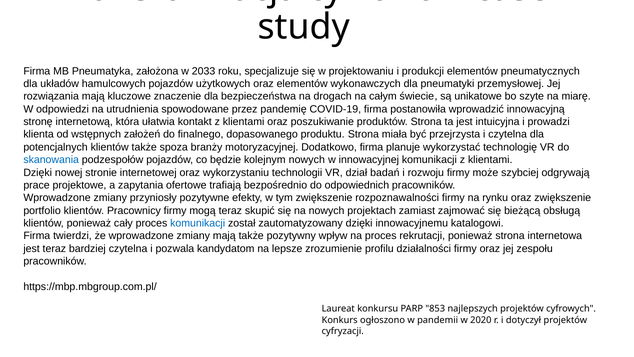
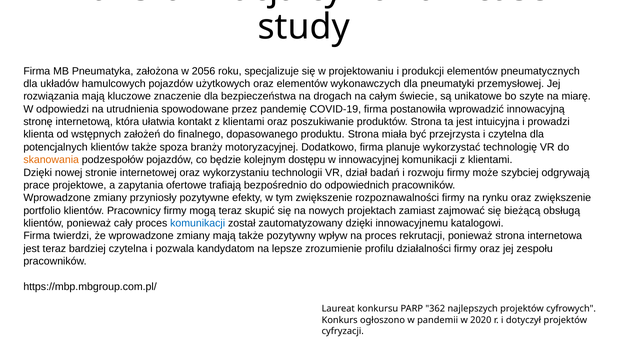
2033: 2033 -> 2056
skanowania colour: blue -> orange
kolejnym nowych: nowych -> dostępu
853: 853 -> 362
